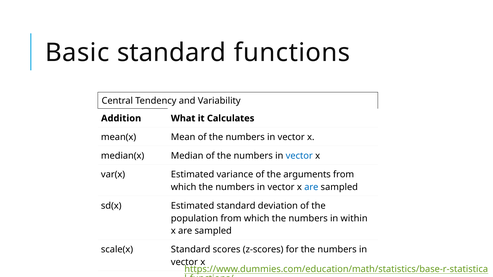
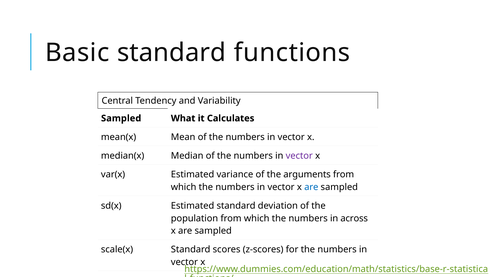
Addition at (121, 118): Addition -> Sampled
vector at (299, 156) colour: blue -> purple
within: within -> across
